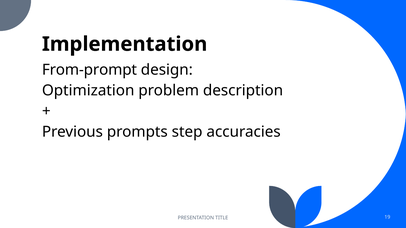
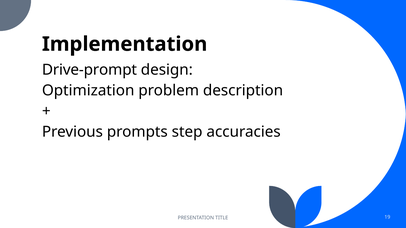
From-prompt: From-prompt -> Drive-prompt
